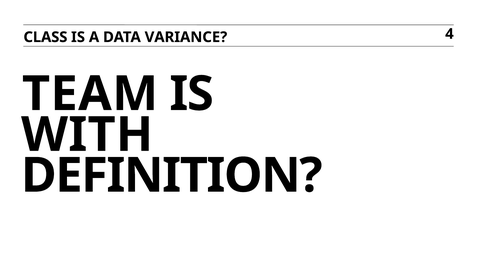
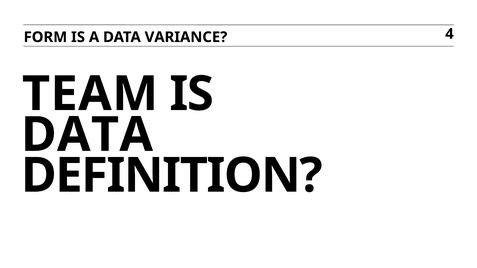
CLASS: CLASS -> FORM
WITH at (87, 135): WITH -> DATA
